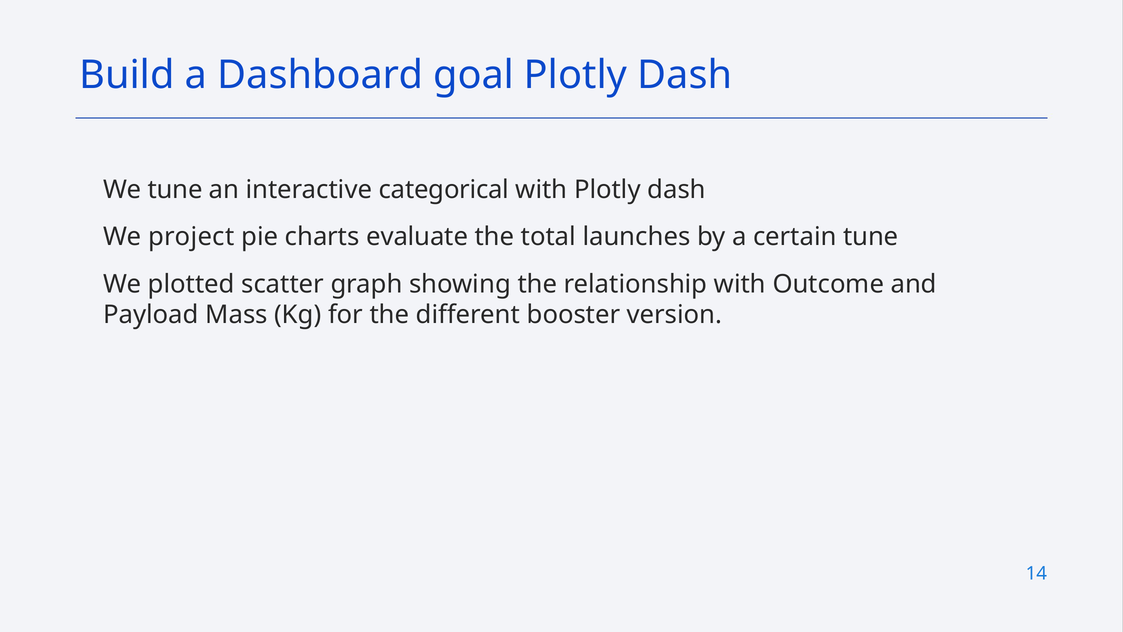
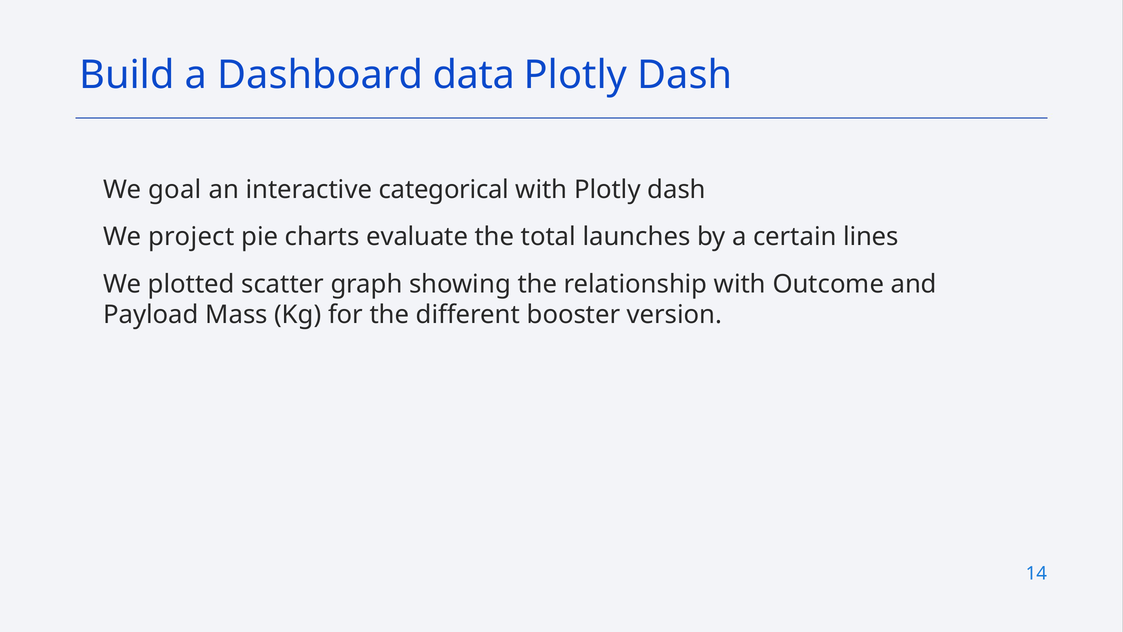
goal: goal -> data
We tune: tune -> goal
certain tune: tune -> lines
